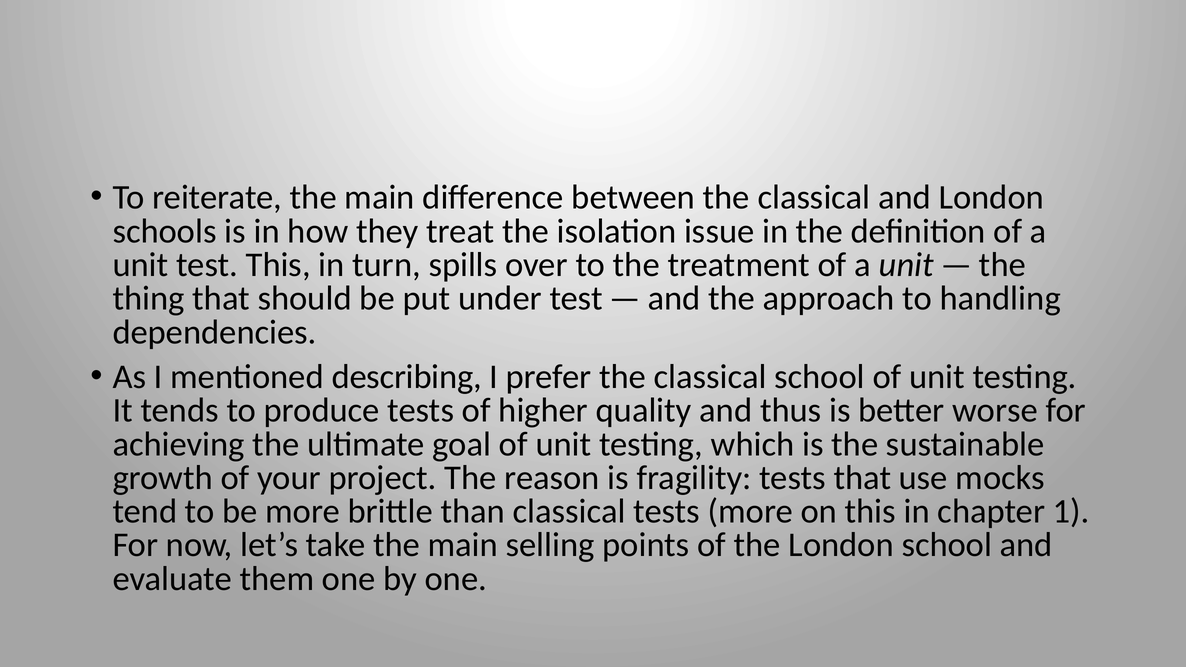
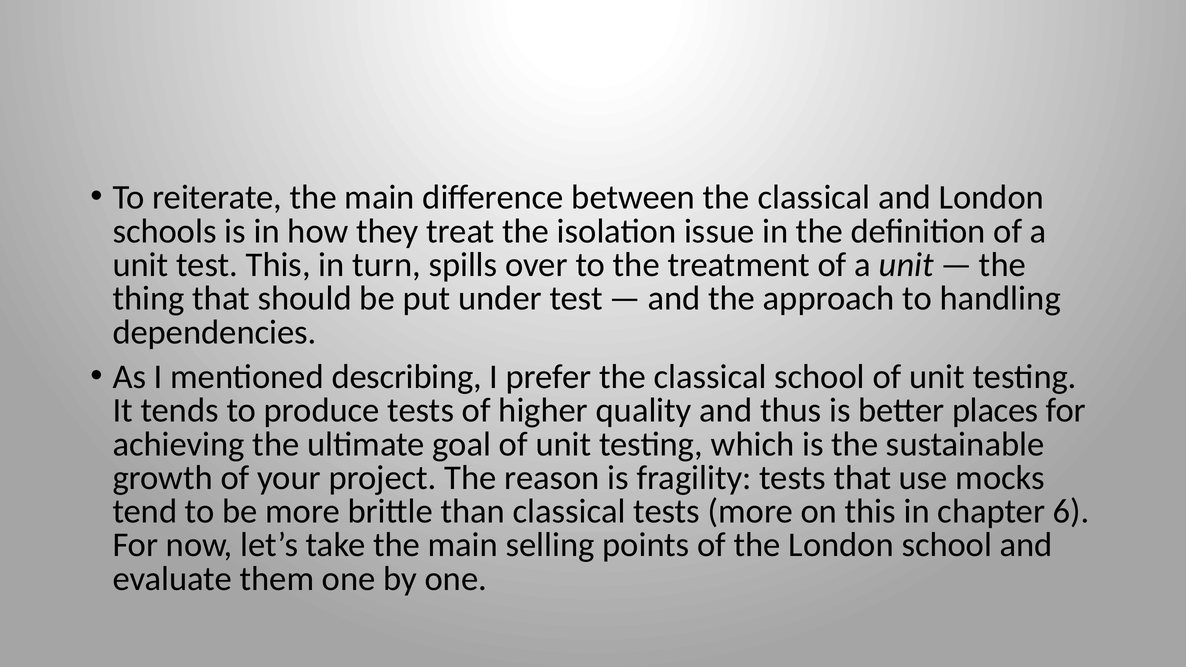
worse: worse -> places
1: 1 -> 6
